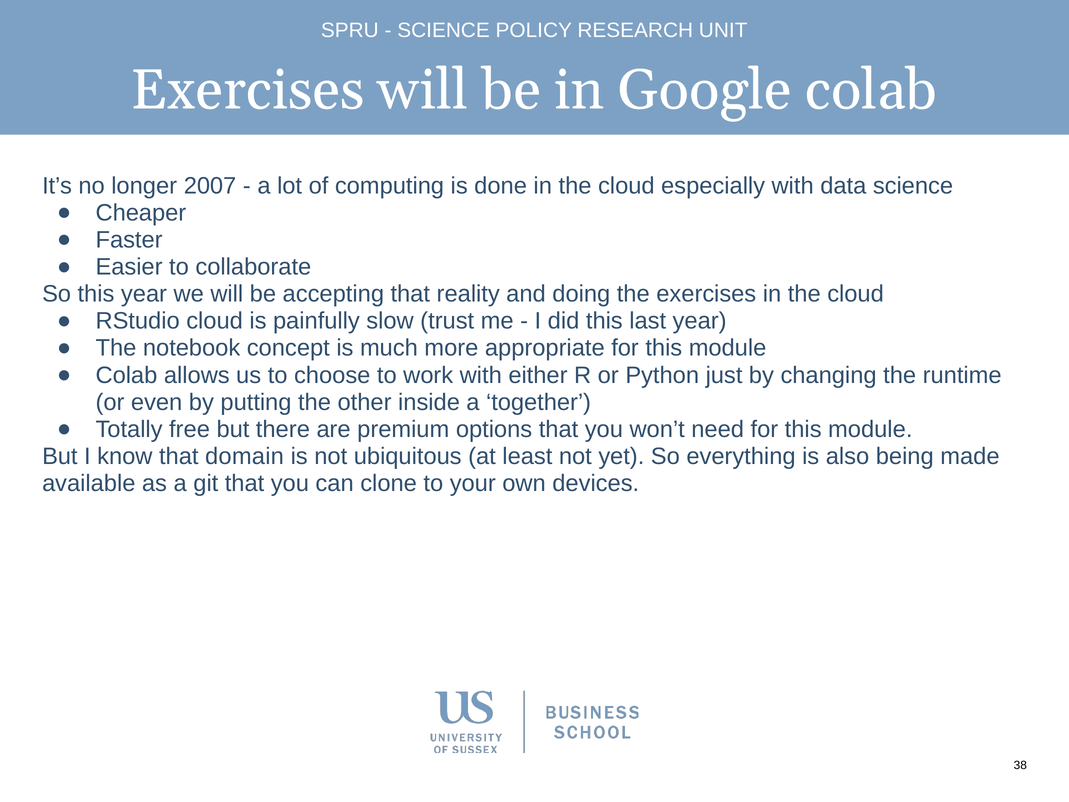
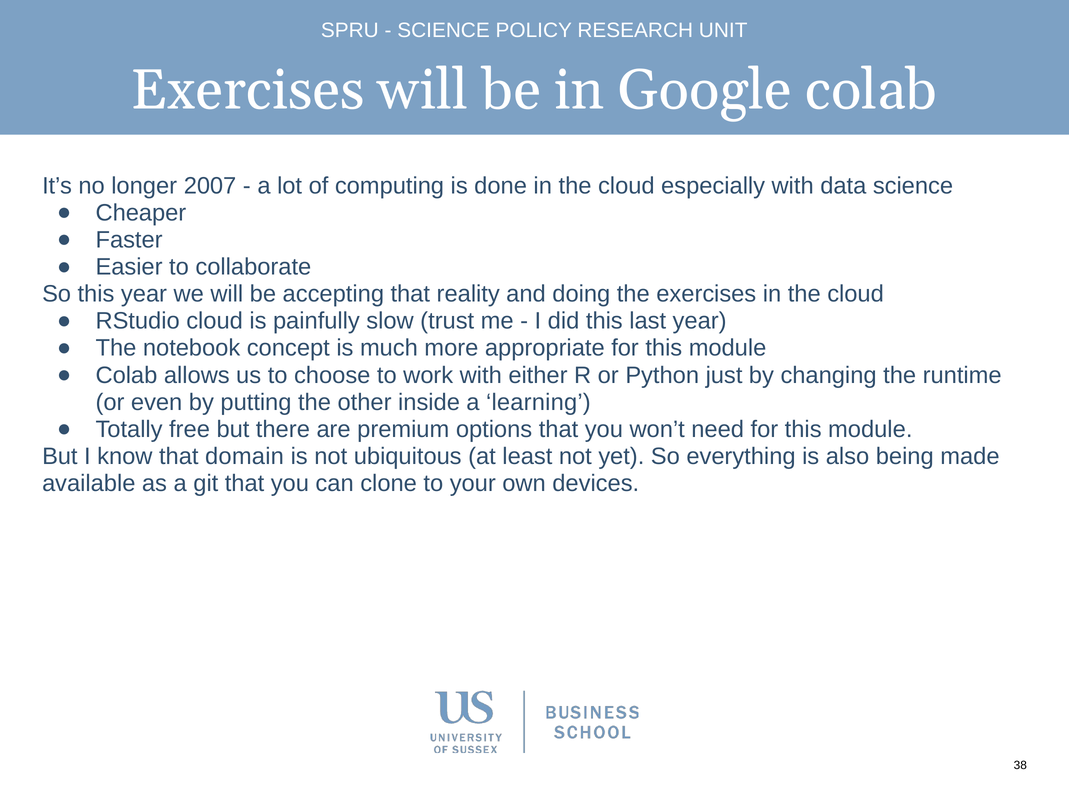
together: together -> learning
